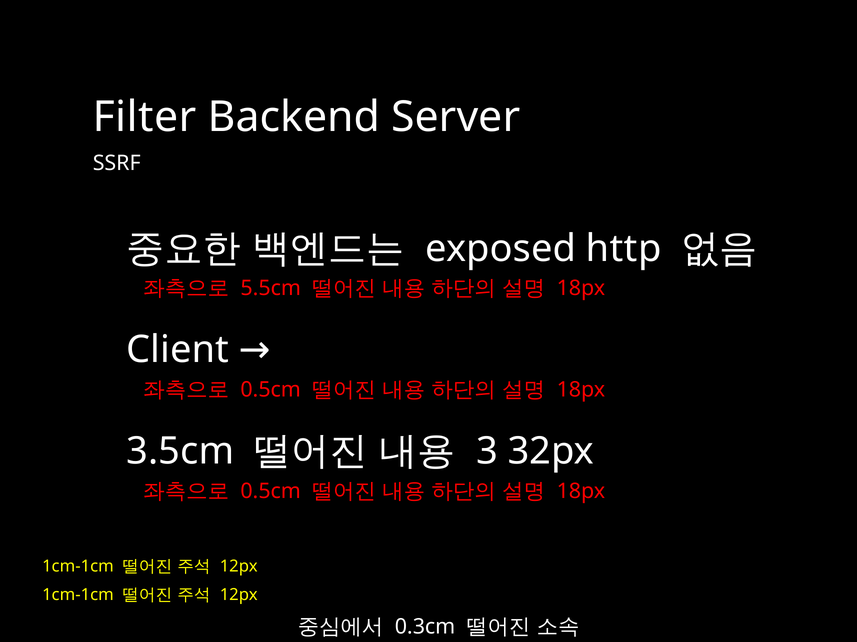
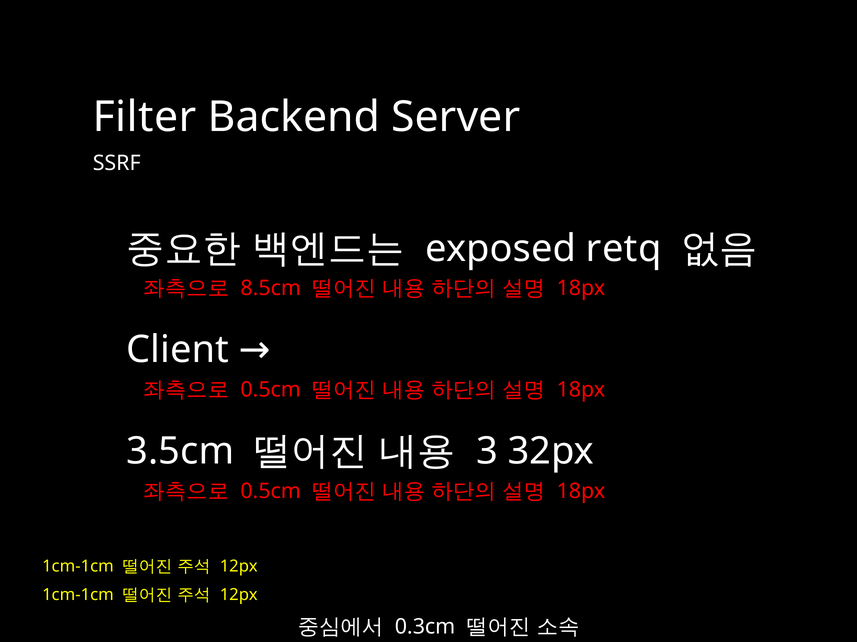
http: http -> retq
5.5cm: 5.5cm -> 8.5cm
